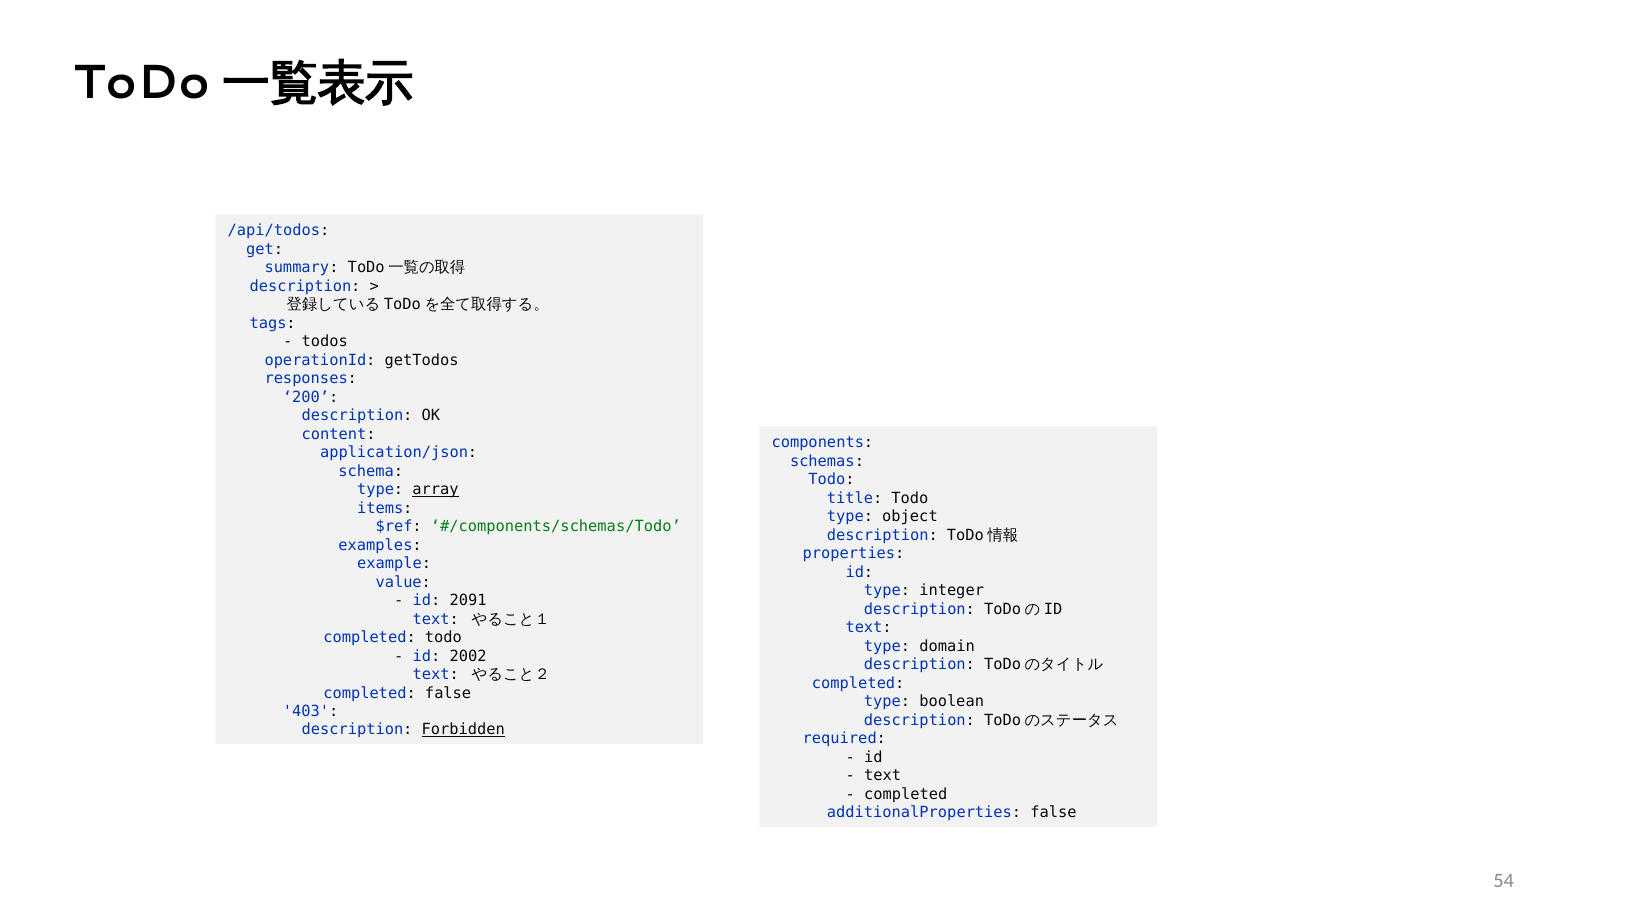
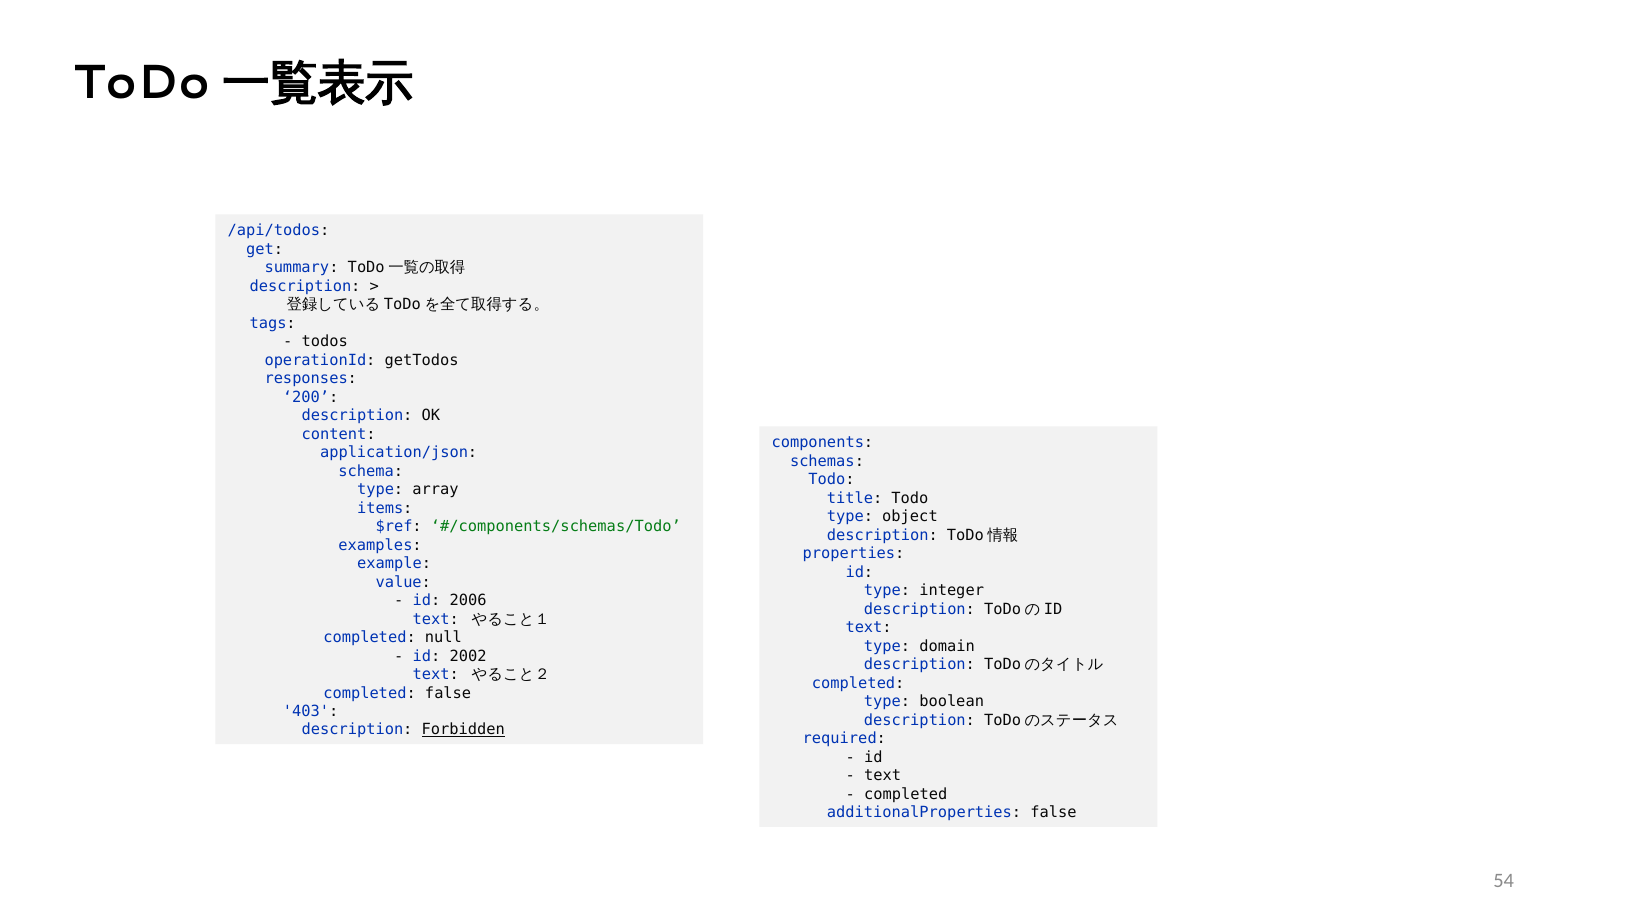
array underline: present -> none
2091: 2091 -> 2006
completed todo: todo -> null
